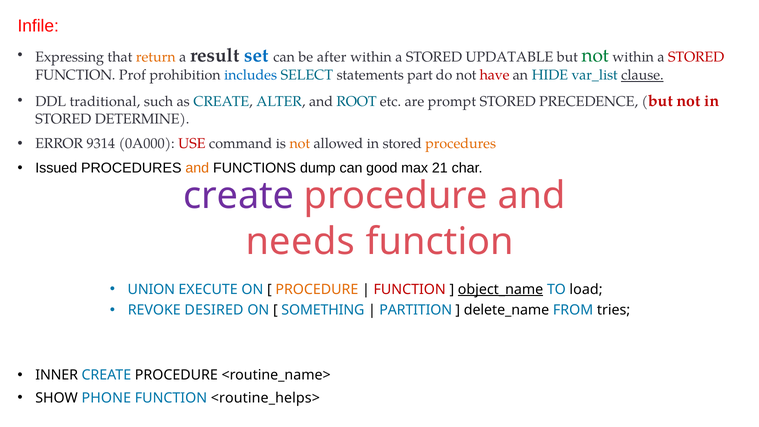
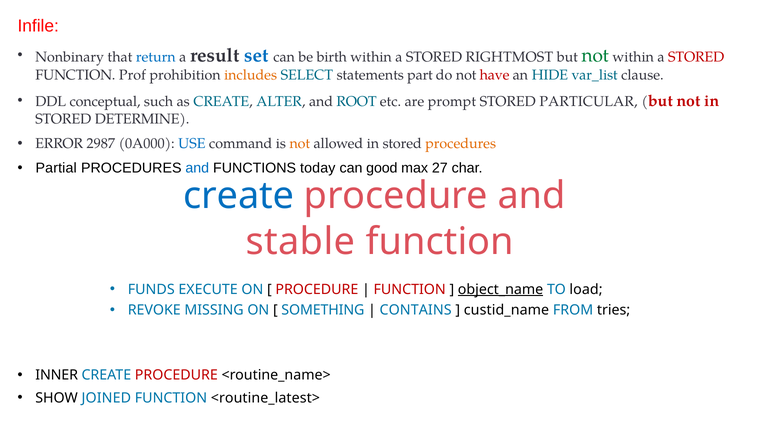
Expressing: Expressing -> Nonbinary
return colour: orange -> blue
after: after -> birth
UPDATABLE: UPDATABLE -> RIGHTMOST
includes colour: blue -> orange
clause underline: present -> none
traditional: traditional -> conceptual
PRECEDENCE: PRECEDENCE -> PARTICULAR
9314: 9314 -> 2987
USE colour: red -> blue
Issued: Issued -> Partial
and at (197, 168) colour: orange -> blue
dump: dump -> today
21: 21 -> 27
create at (239, 196) colour: purple -> blue
needs: needs -> stable
UNION: UNION -> FUNDS
PROCEDURE at (317, 289) colour: orange -> red
DESIRED: DESIRED -> MISSING
PARTITION: PARTITION -> CONTAINS
delete_name: delete_name -> custid_name
PROCEDURE at (176, 375) colour: black -> red
PHONE: PHONE -> JOINED
<routine_helps>: <routine_helps> -> <routine_latest>
